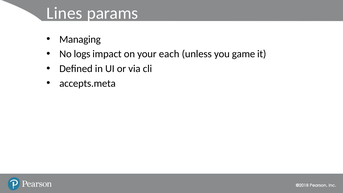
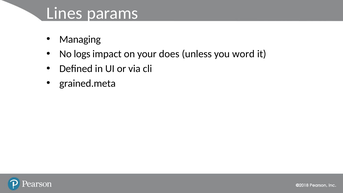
each: each -> does
game: game -> word
accepts.meta: accepts.meta -> grained.meta
